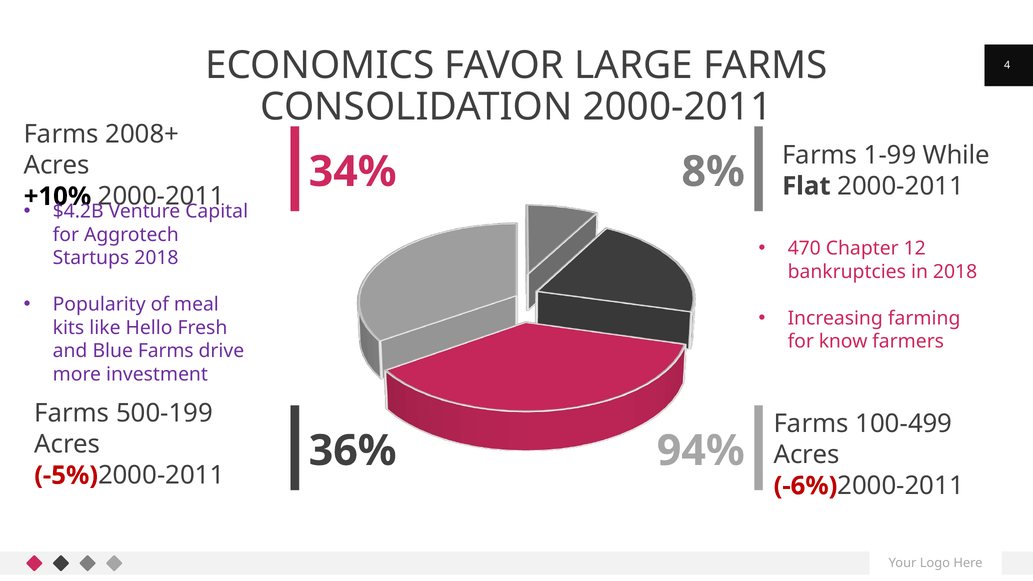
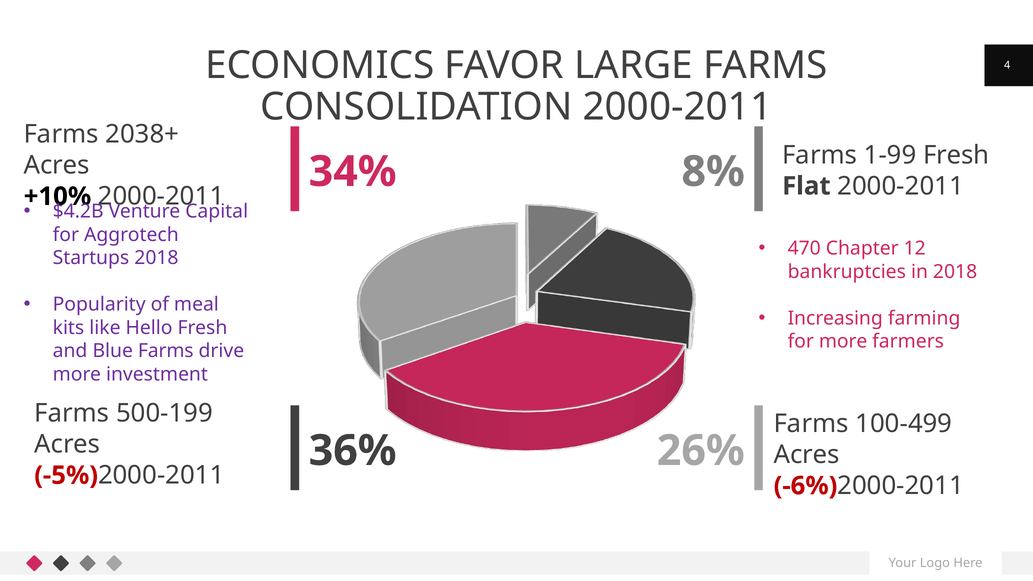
2008+: 2008+ -> 2038+
1-99 While: While -> Fresh
for know: know -> more
94%: 94% -> 26%
